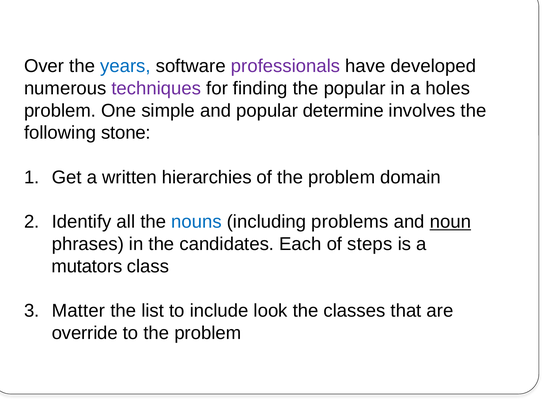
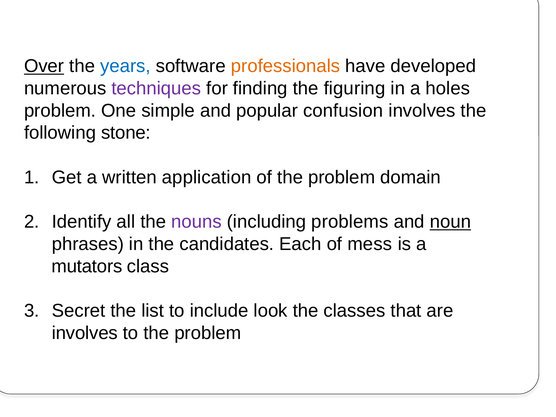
Over underline: none -> present
professionals colour: purple -> orange
the popular: popular -> figuring
determine: determine -> confusion
hierarchies: hierarchies -> application
nouns colour: blue -> purple
steps: steps -> mess
Matter: Matter -> Secret
override at (85, 333): override -> involves
